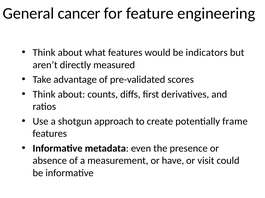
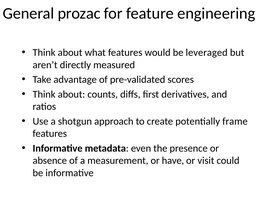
cancer: cancer -> prozac
indicators: indicators -> leveraged
